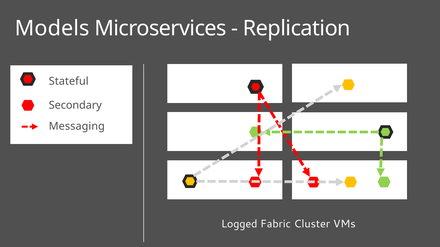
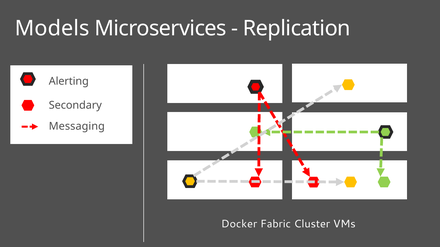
Stateful: Stateful -> Alerting
Logged: Logged -> Docker
